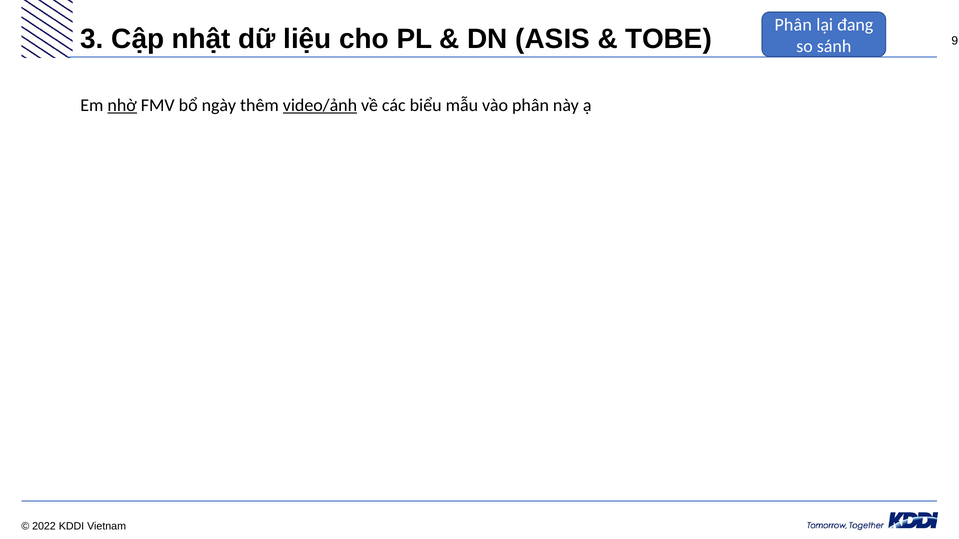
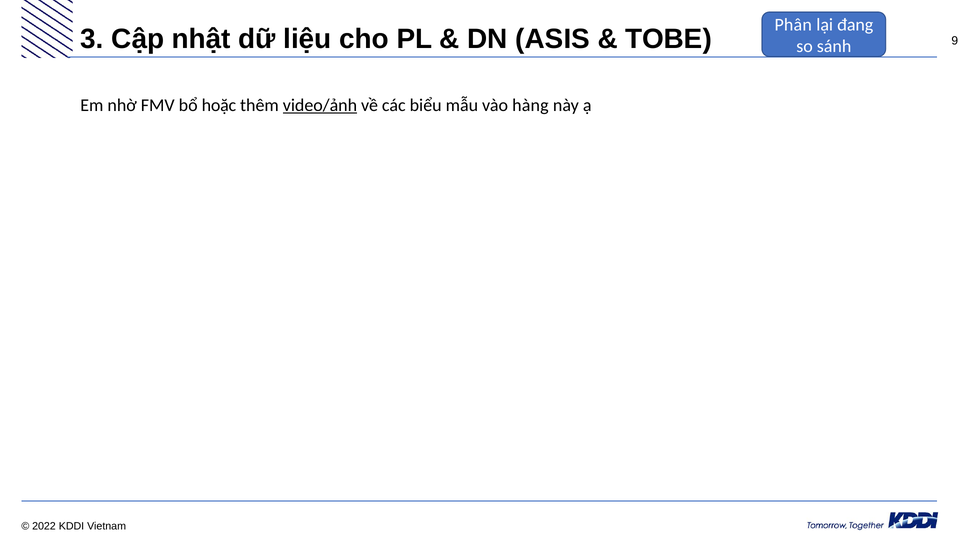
nhờ underline: present -> none
ngày: ngày -> hoặc
vào phân: phân -> hàng
